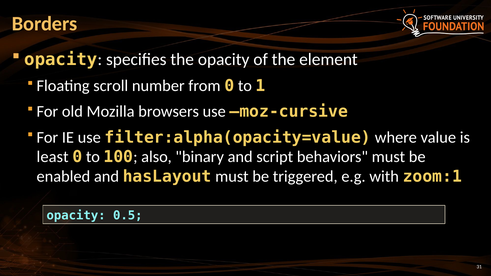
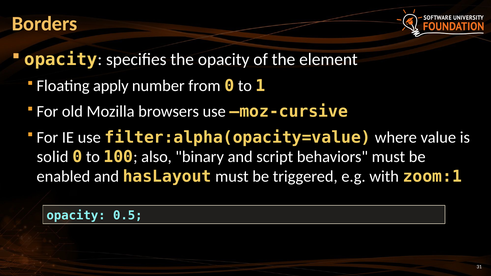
scroll: scroll -> apply
least: least -> solid
